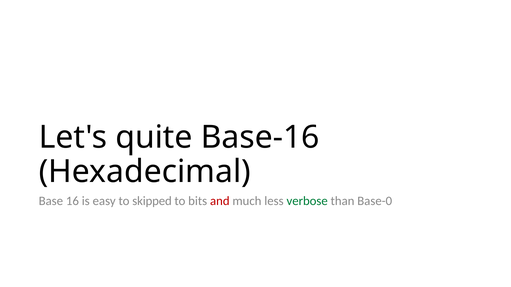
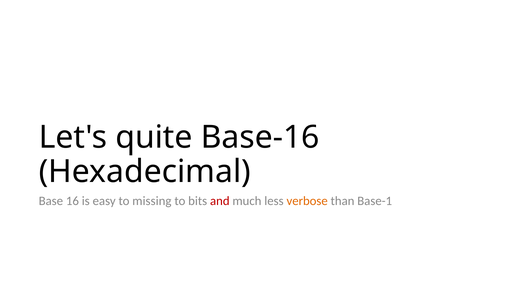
skipped: skipped -> missing
verbose colour: green -> orange
Base-0: Base-0 -> Base-1
